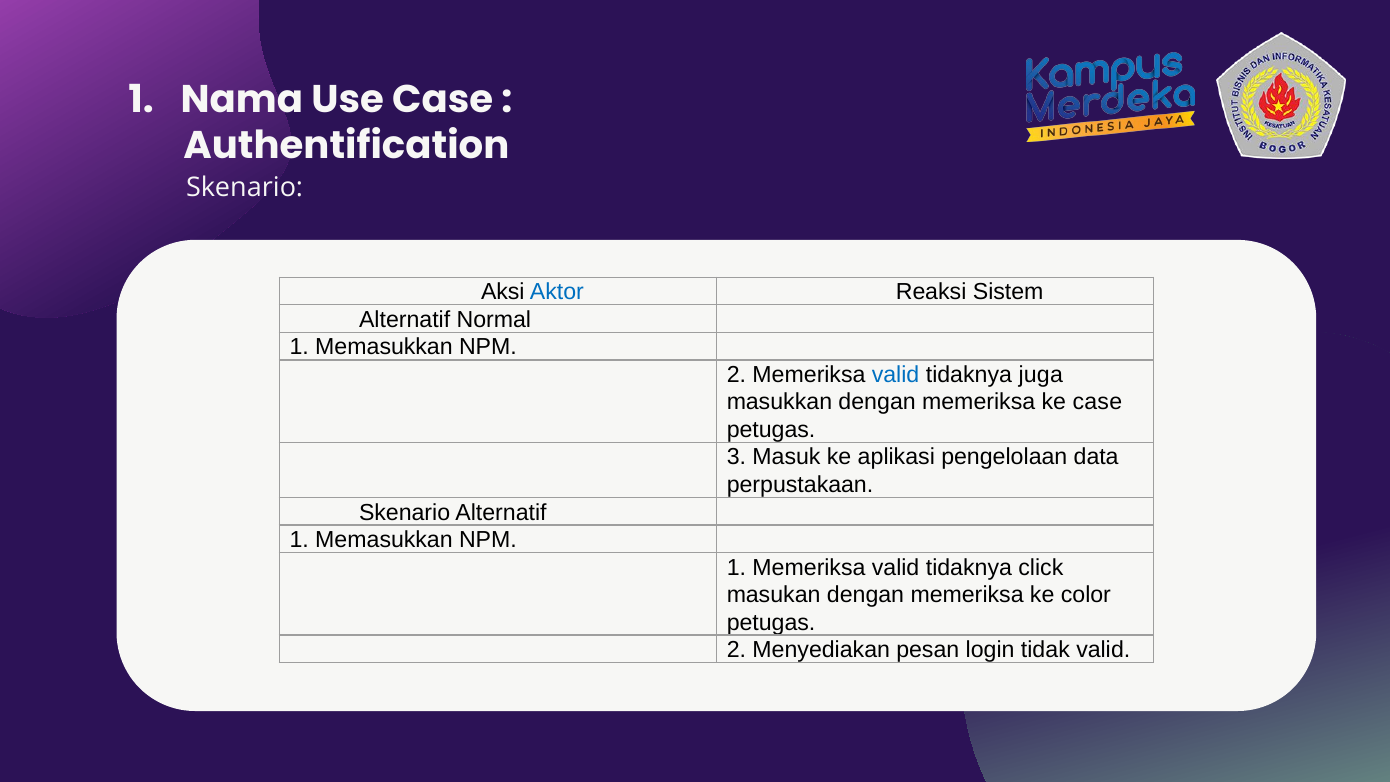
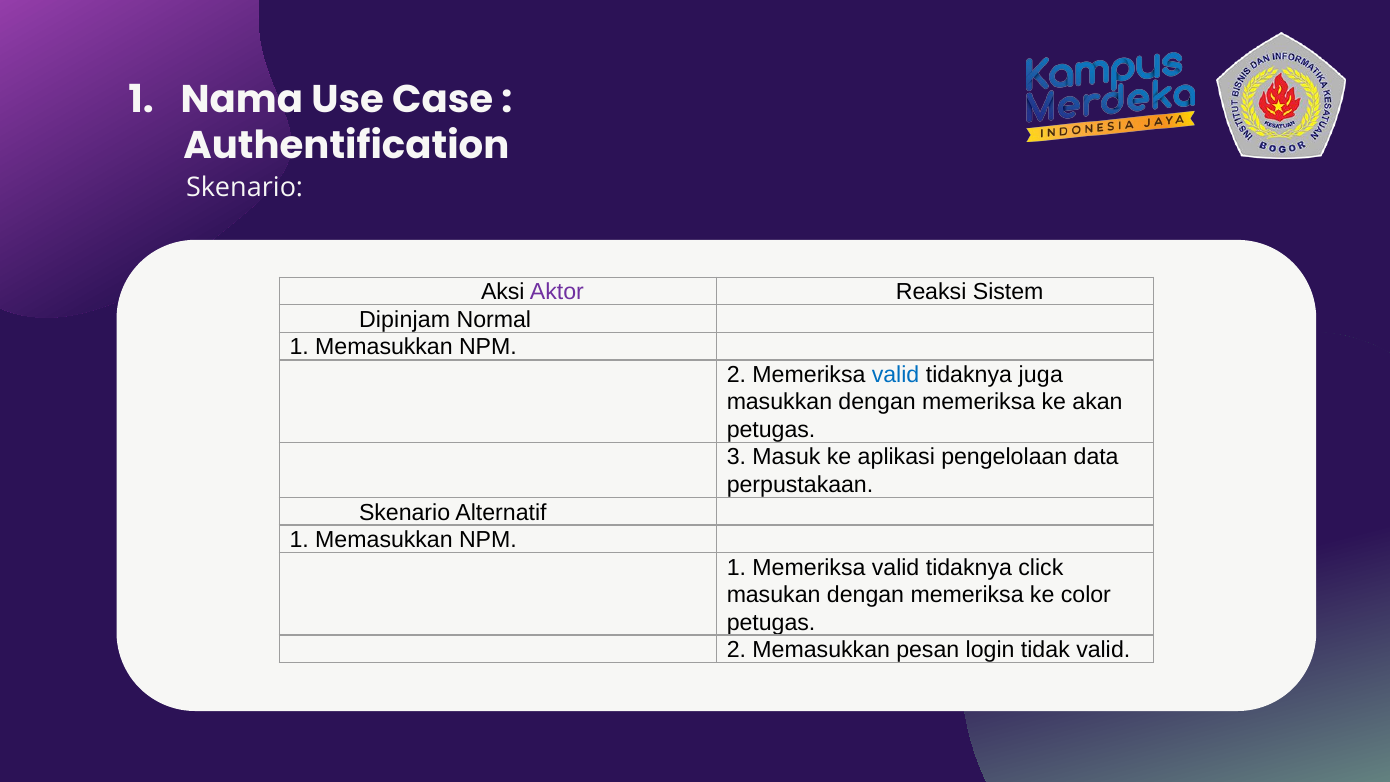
Aktor colour: blue -> purple
Alternatif at (405, 320): Alternatif -> Dipinjam
ke case: case -> akan
2 Menyediakan: Menyediakan -> Memasukkan
